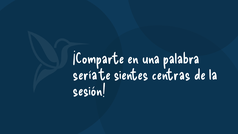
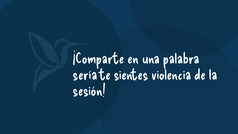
centras: centras -> violencia
